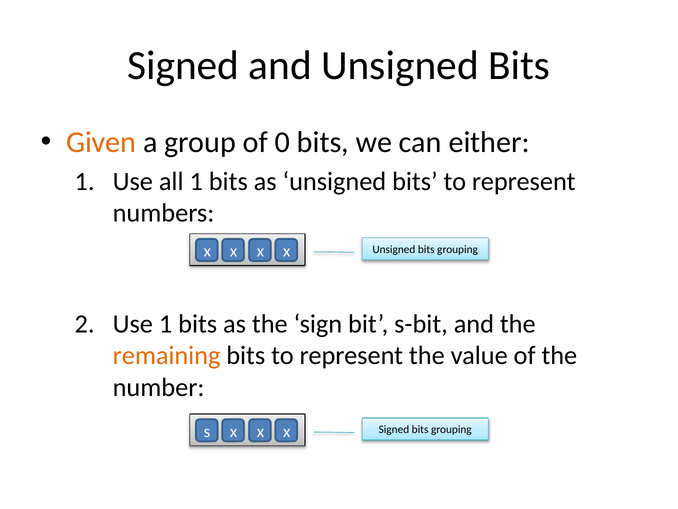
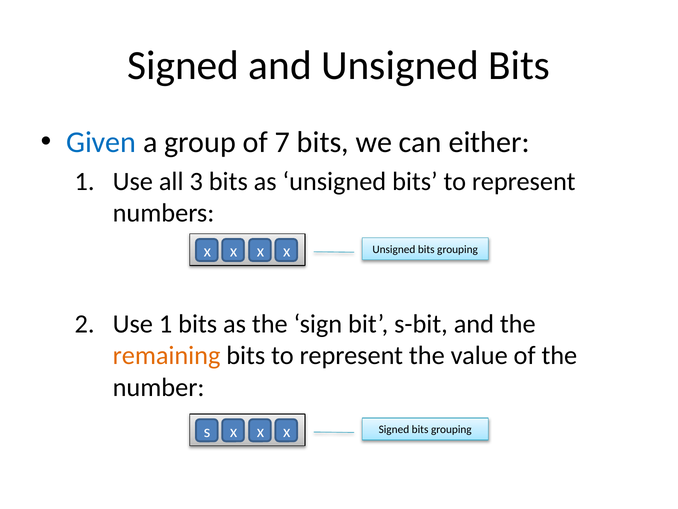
Given colour: orange -> blue
0: 0 -> 7
all 1: 1 -> 3
